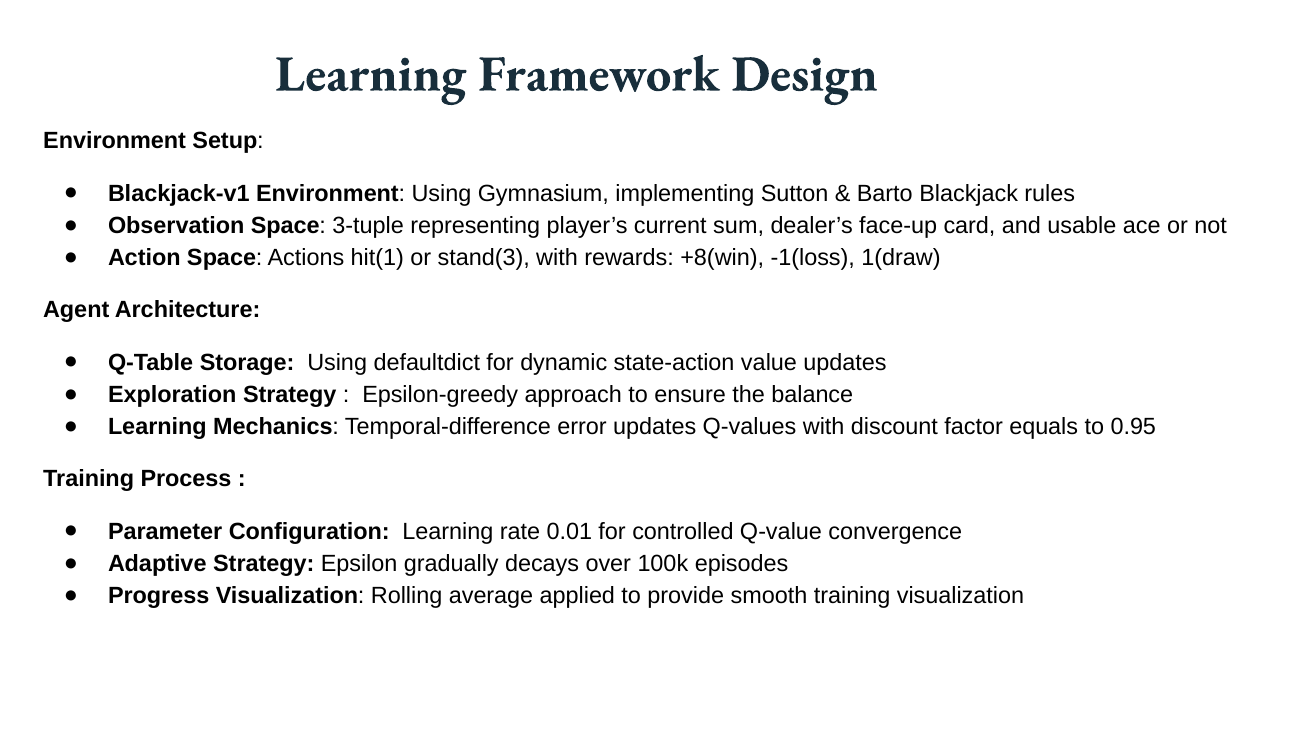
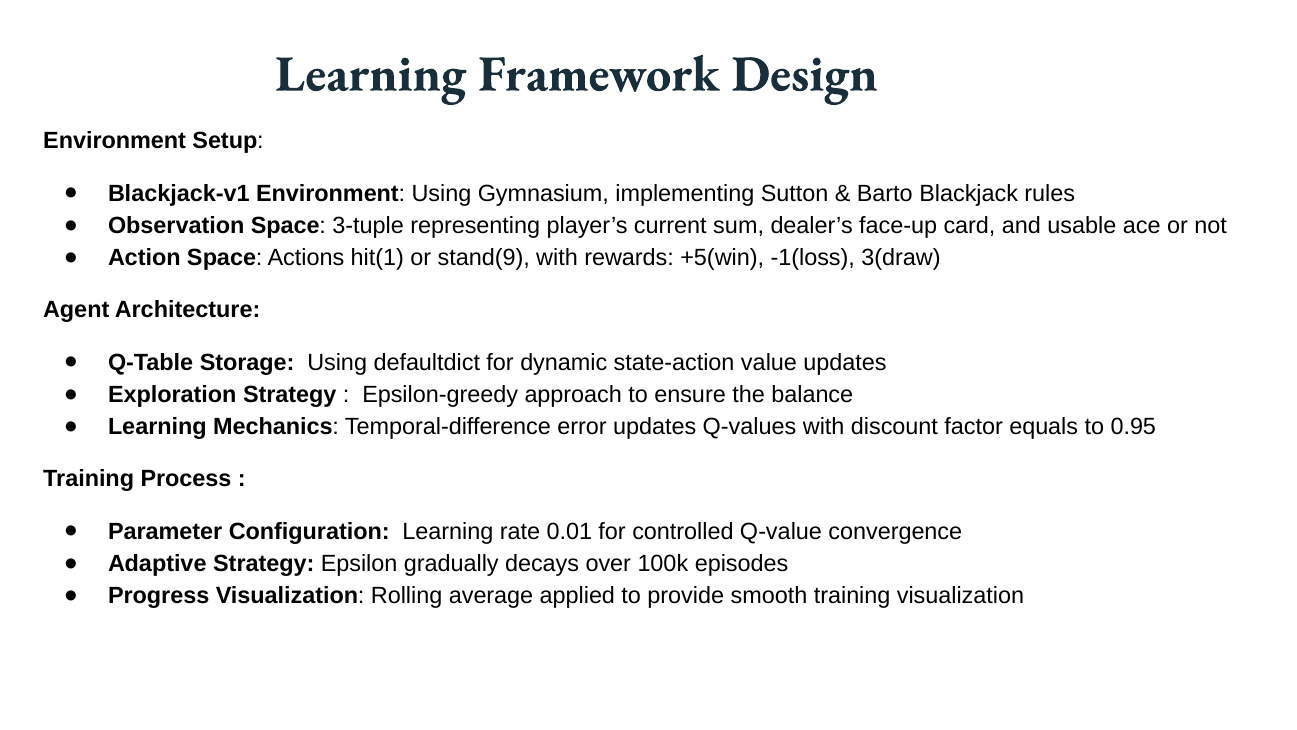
stand(3: stand(3 -> stand(9
+8(win: +8(win -> +5(win
1(draw: 1(draw -> 3(draw
